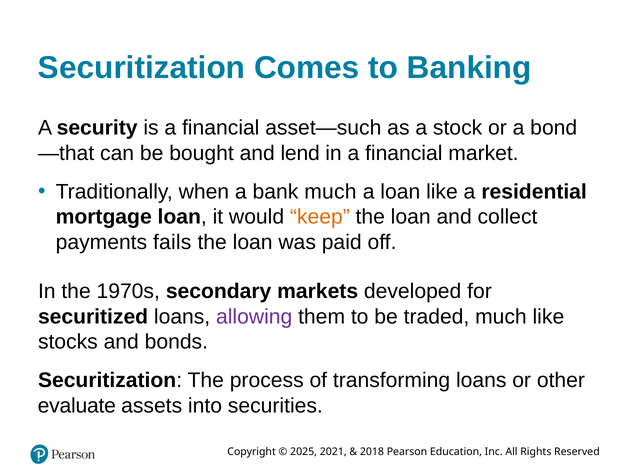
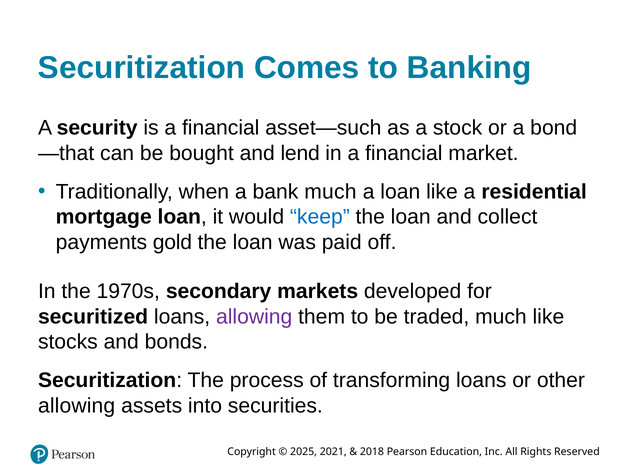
keep colour: orange -> blue
fails: fails -> gold
evaluate at (77, 406): evaluate -> allowing
